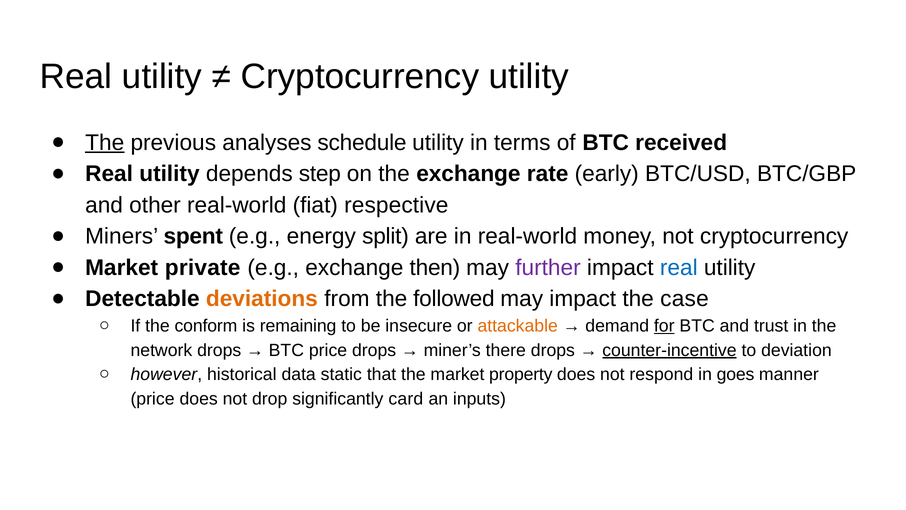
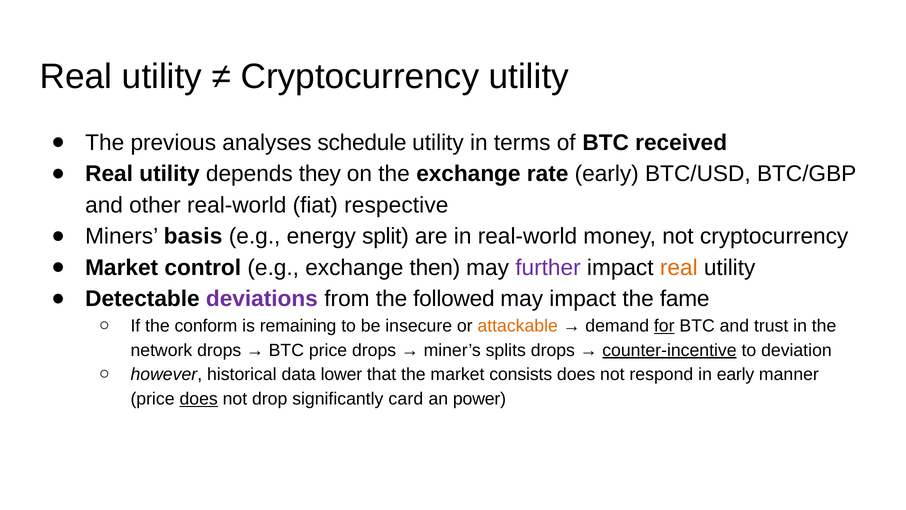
The at (105, 142) underline: present -> none
step: step -> they
spent: spent -> basis
private: private -> control
real at (679, 267) colour: blue -> orange
deviations colour: orange -> purple
case: case -> fame
there: there -> splits
static: static -> lower
property: property -> consists
in goes: goes -> early
does at (199, 399) underline: none -> present
inputs: inputs -> power
